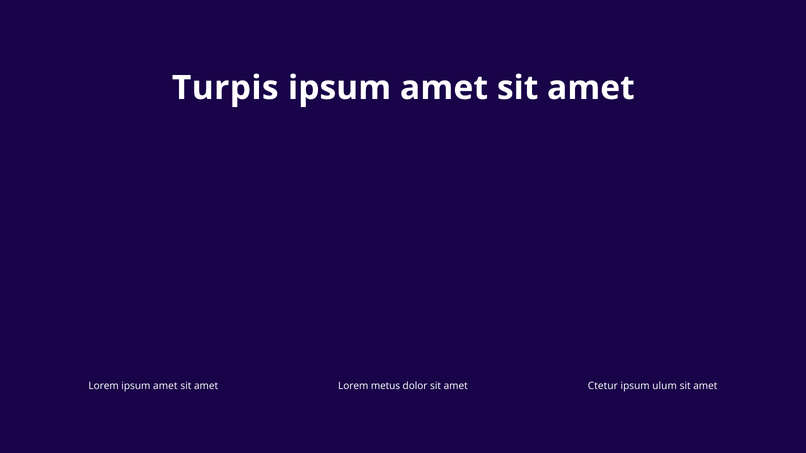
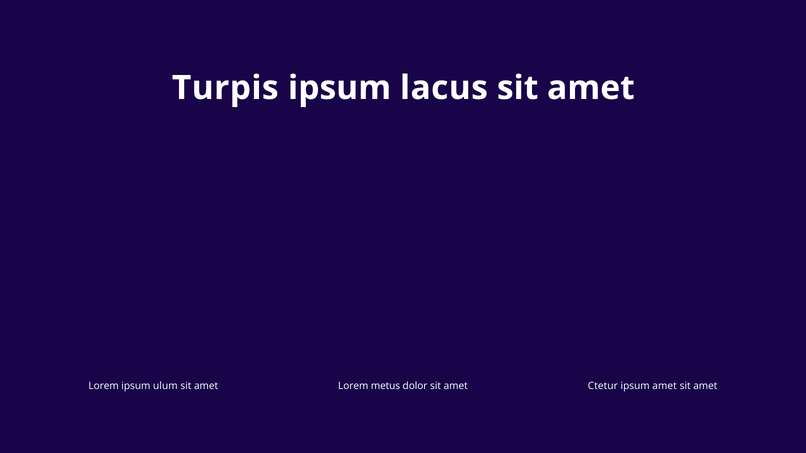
amet at (444, 88): amet -> lacus
Lorem ipsum amet: amet -> ulum
ipsum ulum: ulum -> amet
